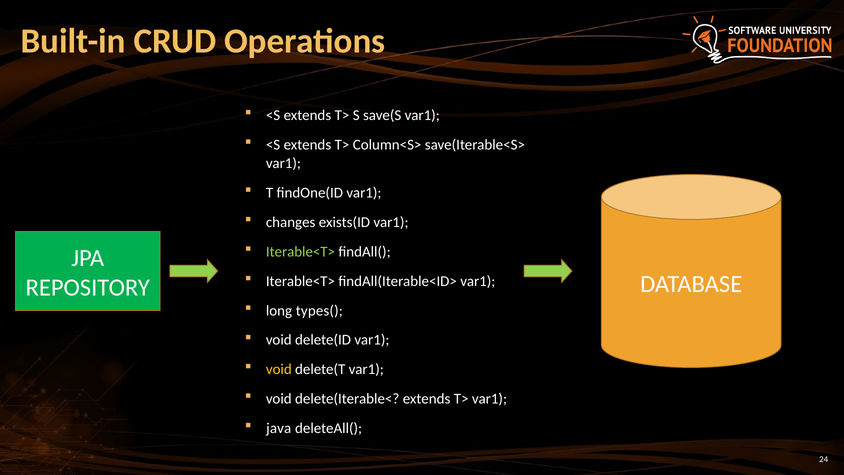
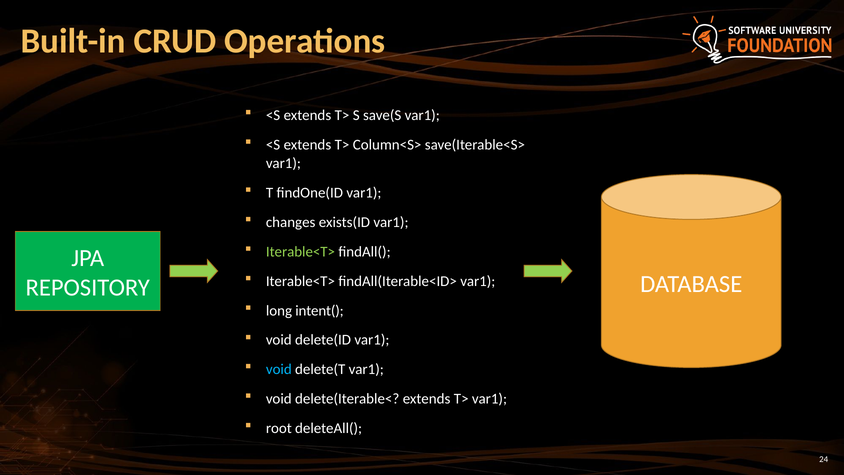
types(: types( -> intent(
void at (279, 369) colour: yellow -> light blue
java: java -> root
